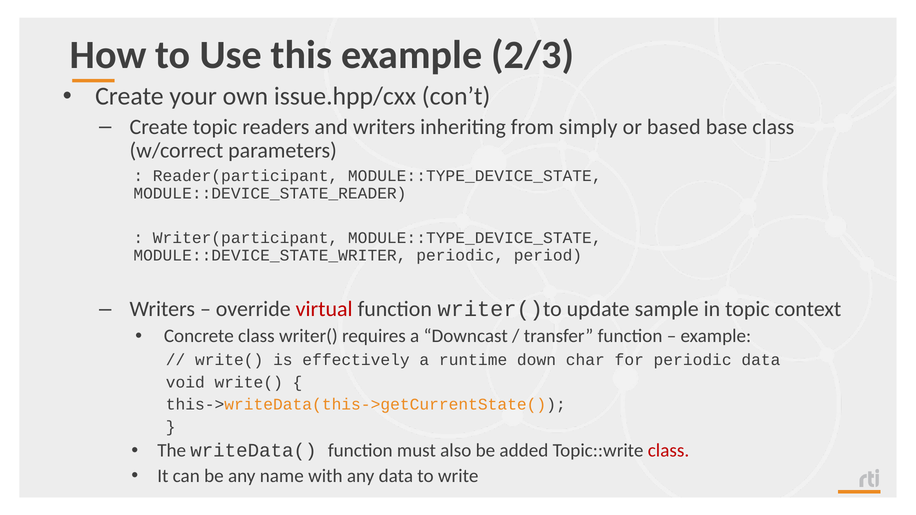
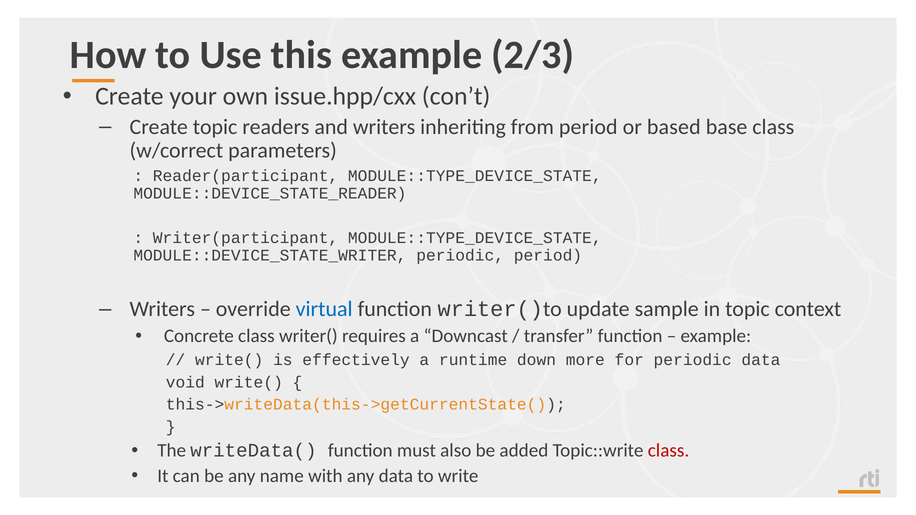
from simply: simply -> period
virtual colour: red -> blue
char: char -> more
